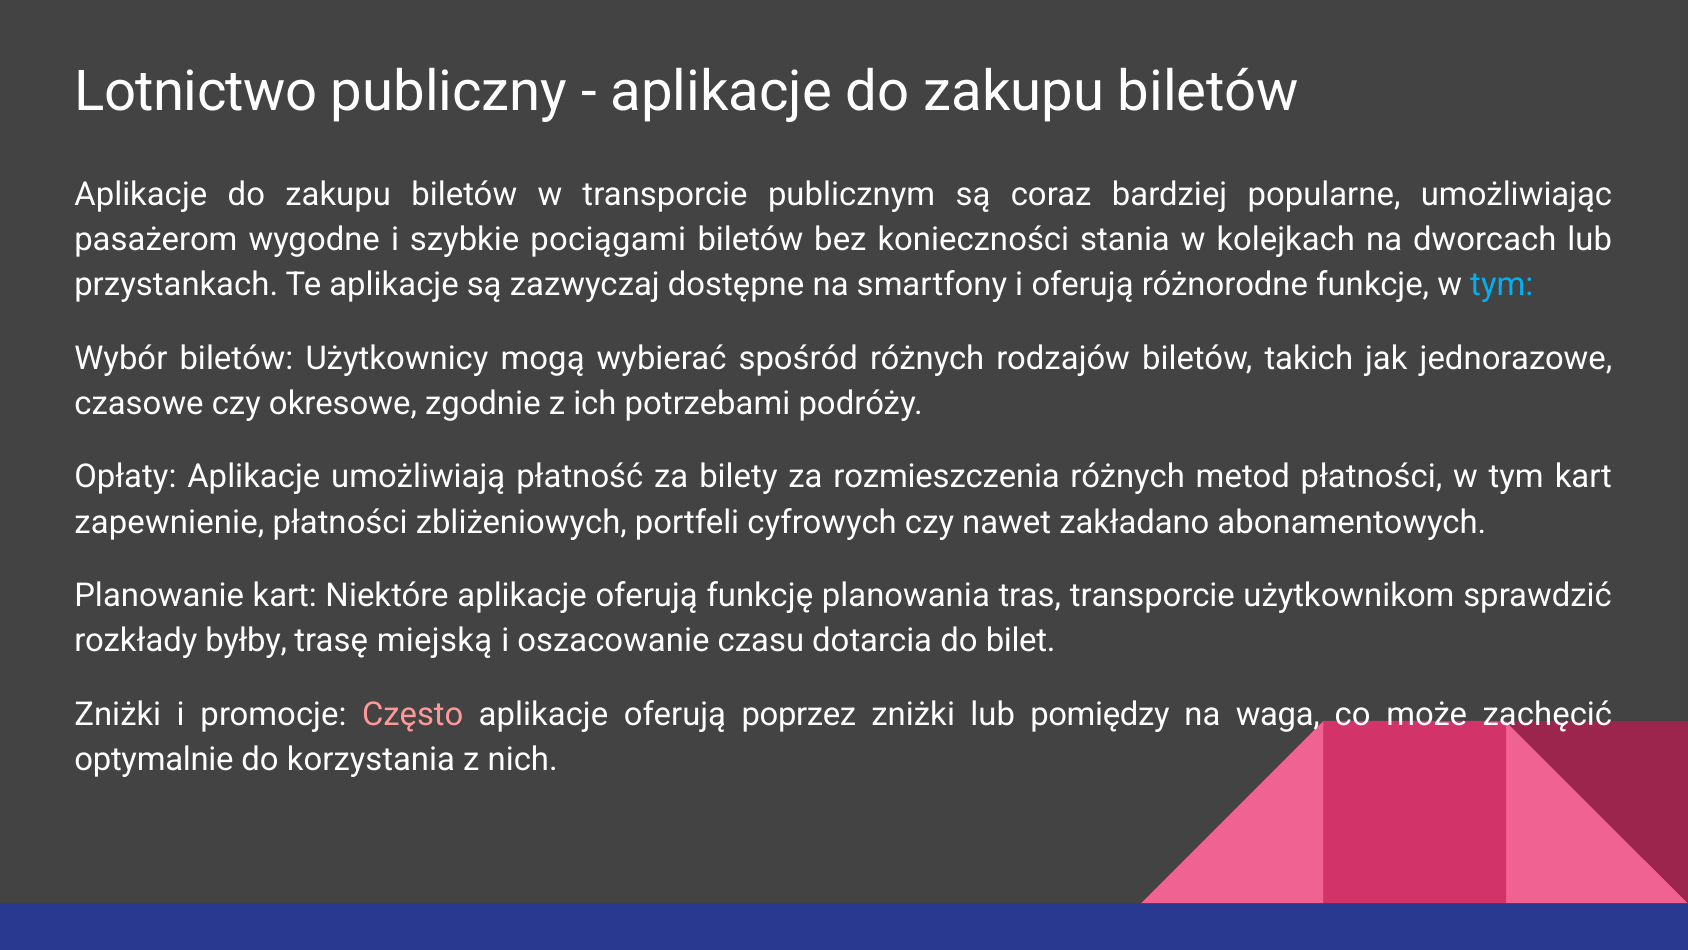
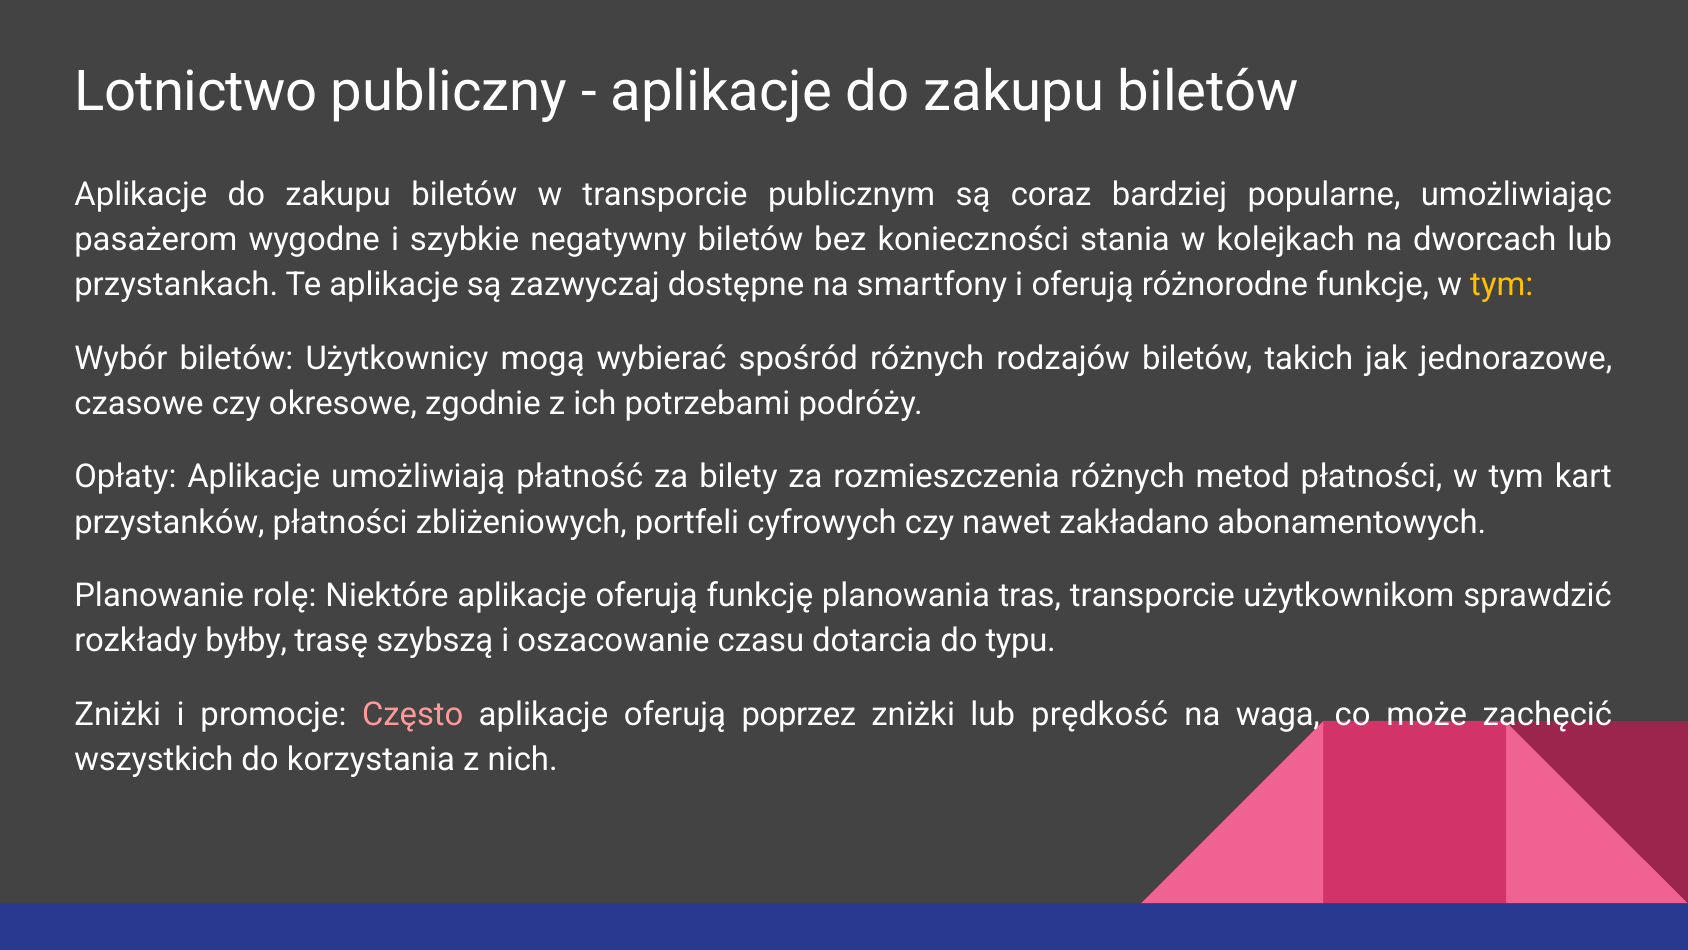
pociągami: pociągami -> negatywny
tym at (1502, 285) colour: light blue -> yellow
zapewnienie: zapewnienie -> przystanków
Planowanie kart: kart -> rolę
miejską: miejską -> szybszą
bilet: bilet -> typu
pomiędzy: pomiędzy -> prędkość
optymalnie: optymalnie -> wszystkich
